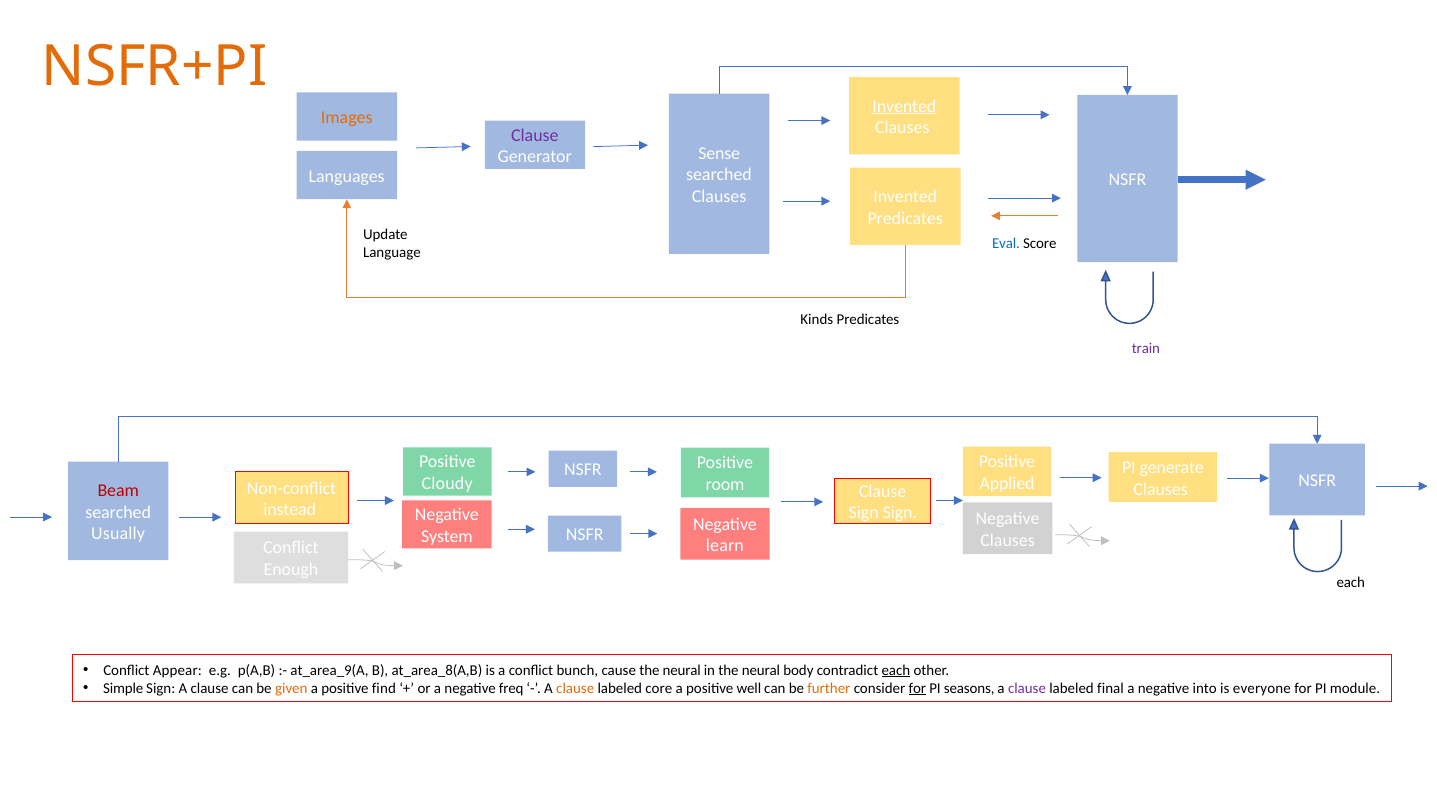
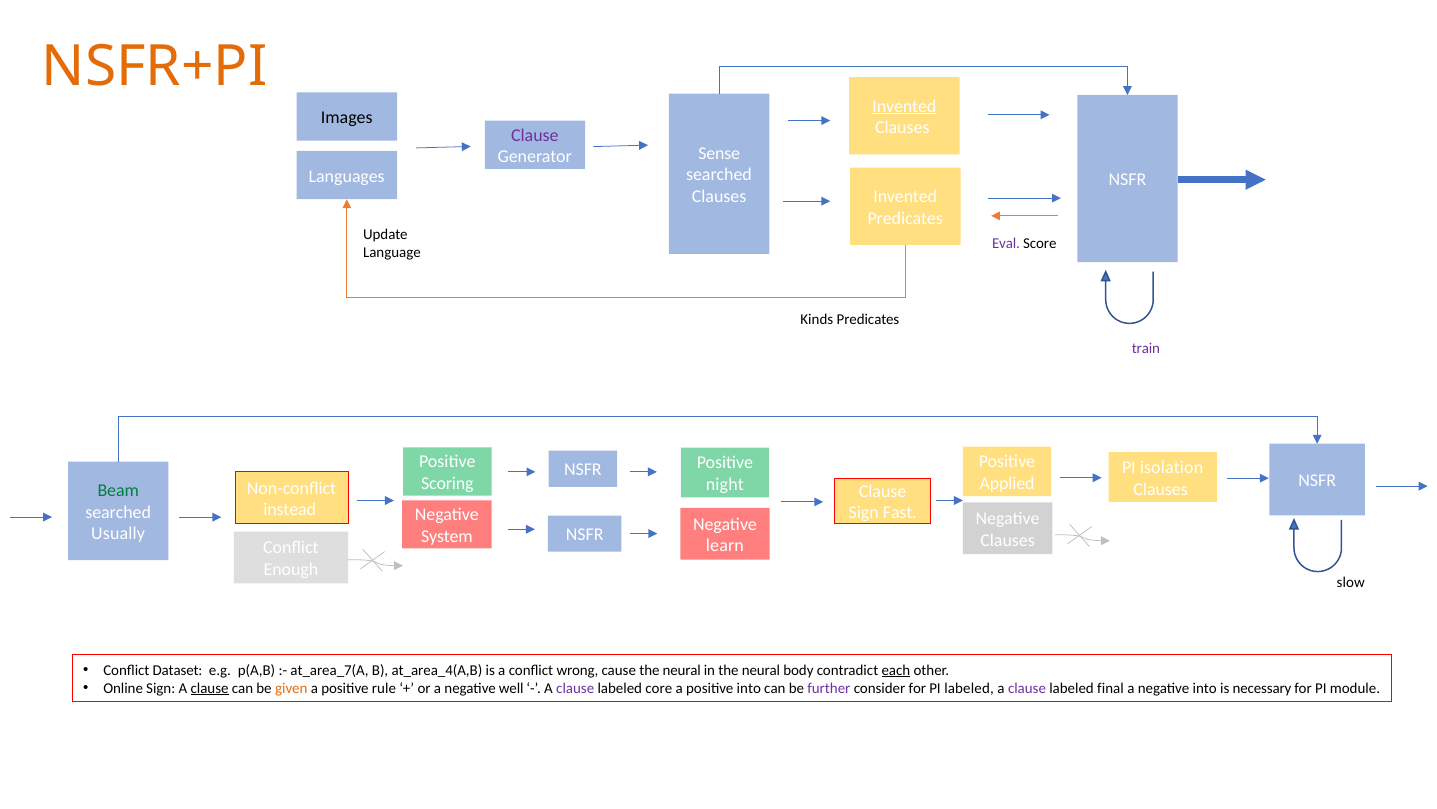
Images colour: orange -> black
Eval colour: blue -> purple
generate: generate -> isolation
Cloudy: Cloudy -> Scoring
room: room -> night
Beam colour: red -> green
Sign Sign: Sign -> Fast
each at (1351, 582): each -> slow
Appear: Appear -> Dataset
at_area_9(A: at_area_9(A -> at_area_7(A
at_area_8(A,B: at_area_8(A,B -> at_area_4(A,B
bunch: bunch -> wrong
Simple: Simple -> Online
clause at (210, 688) underline: none -> present
find: find -> rule
freq: freq -> well
clause at (575, 688) colour: orange -> purple
positive well: well -> into
further colour: orange -> purple
for at (917, 688) underline: present -> none
PI seasons: seasons -> labeled
everyone: everyone -> necessary
